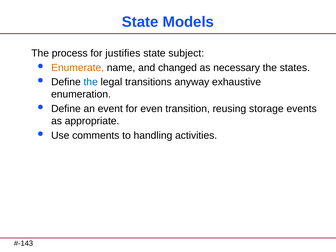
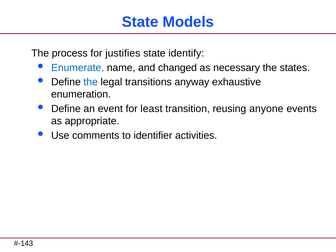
subject: subject -> identify
Enumerate colour: orange -> blue
even: even -> least
storage: storage -> anyone
handling: handling -> identifier
